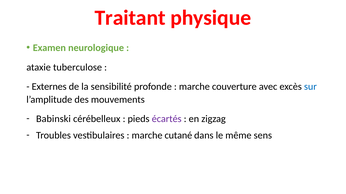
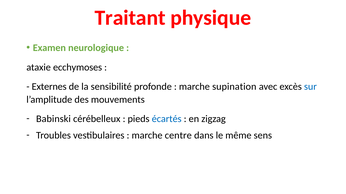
tuberculose: tuberculose -> ecchymoses
couverture: couverture -> supination
écartés colour: purple -> blue
cutané: cutané -> centre
